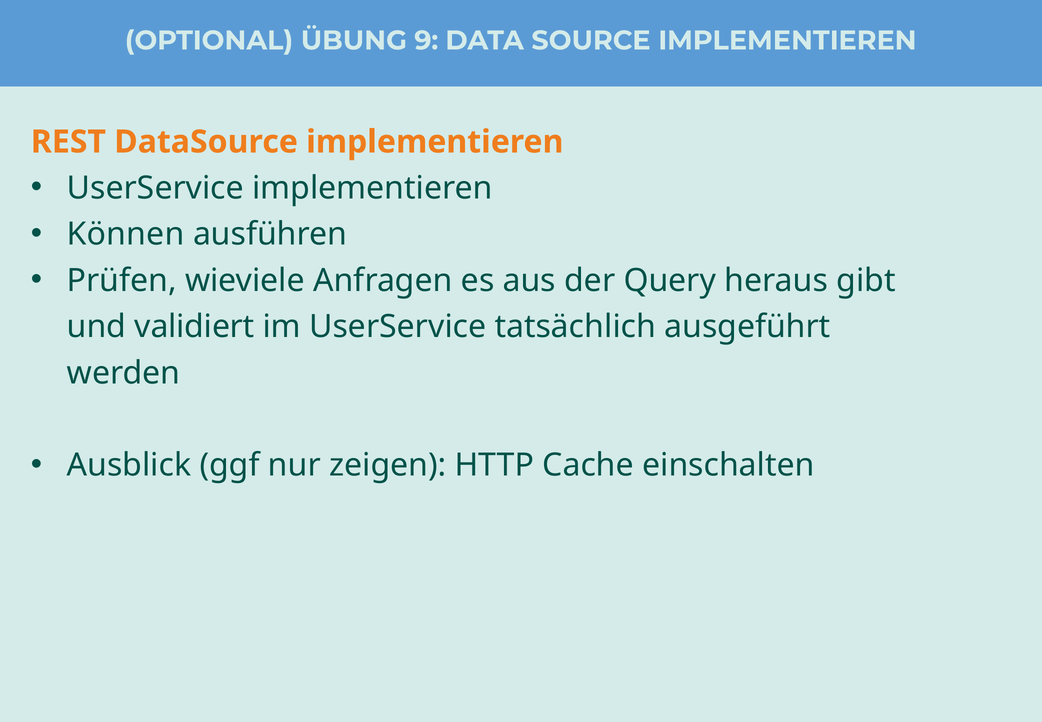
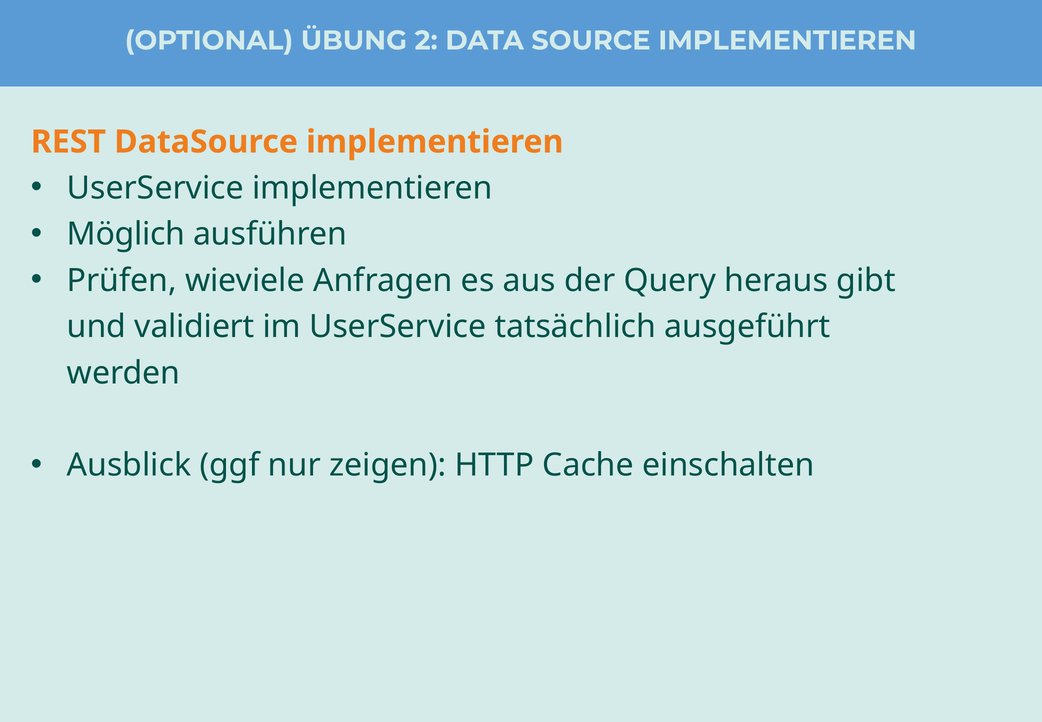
9: 9 -> 2
Können: Können -> Möglich
